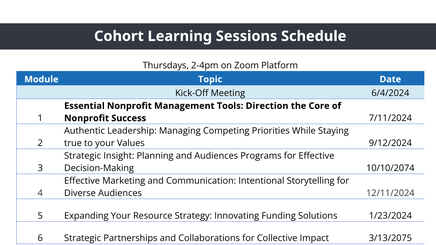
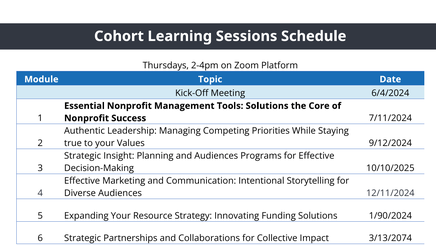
Tools Direction: Direction -> Solutions
10/10/2074: 10/10/2074 -> 10/10/2025
1/23/2024: 1/23/2024 -> 1/90/2024
3/13/2075: 3/13/2075 -> 3/13/2074
